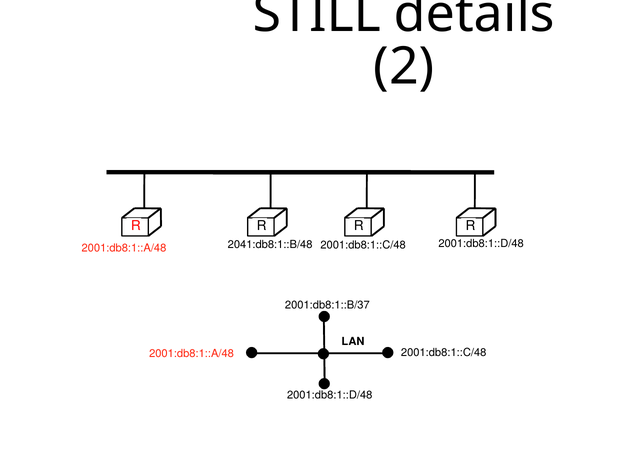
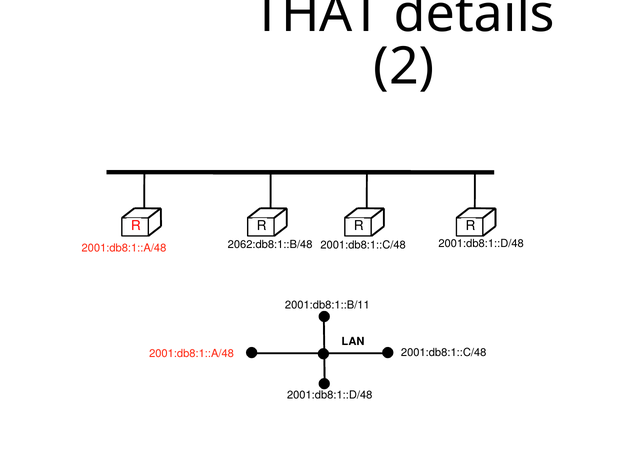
STILL: STILL -> THAT
2041:db8:1::B/48: 2041:db8:1::B/48 -> 2062:db8:1::B/48
2001:db8:1::B/37: 2001:db8:1::B/37 -> 2001:db8:1::B/11
